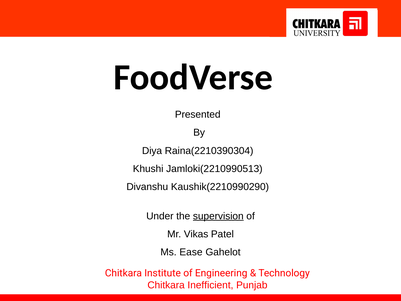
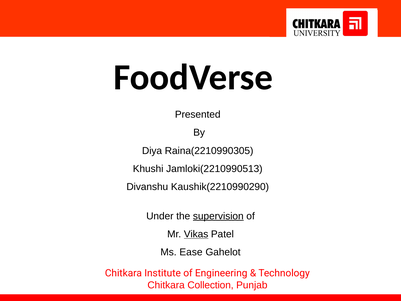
Raina(2210390304: Raina(2210390304 -> Raina(2210990305
Vikas underline: none -> present
Inefficient: Inefficient -> Collection
